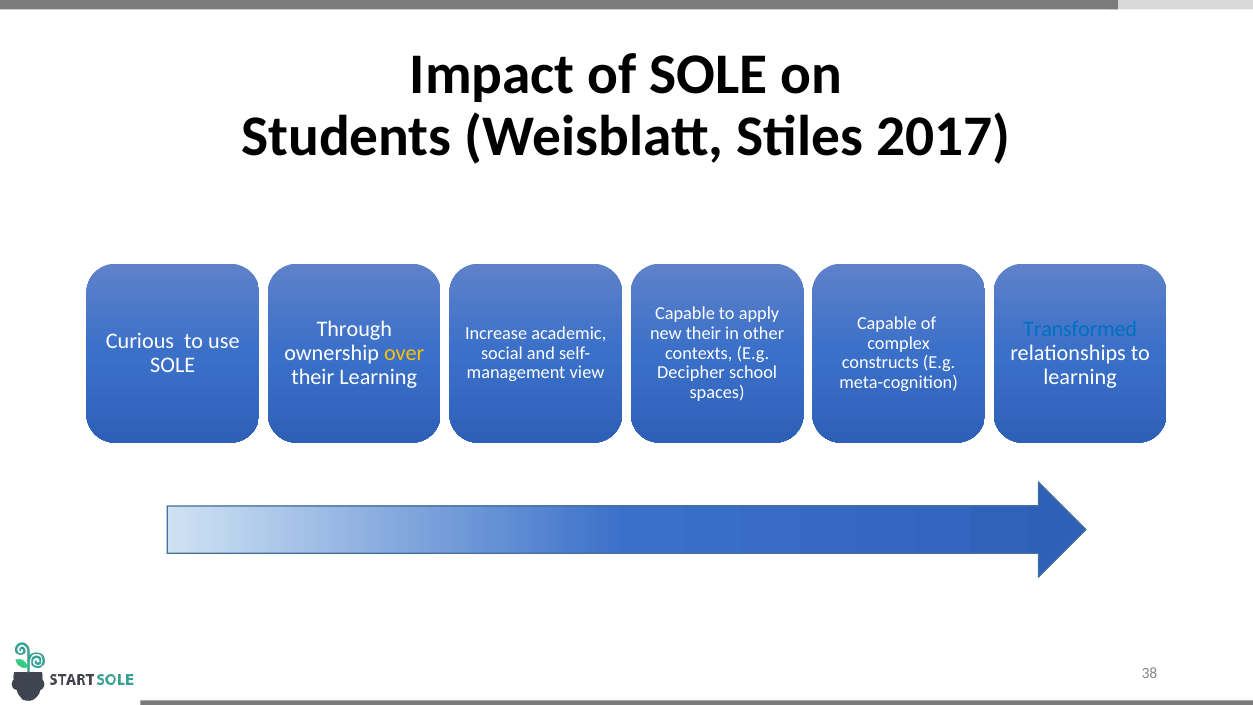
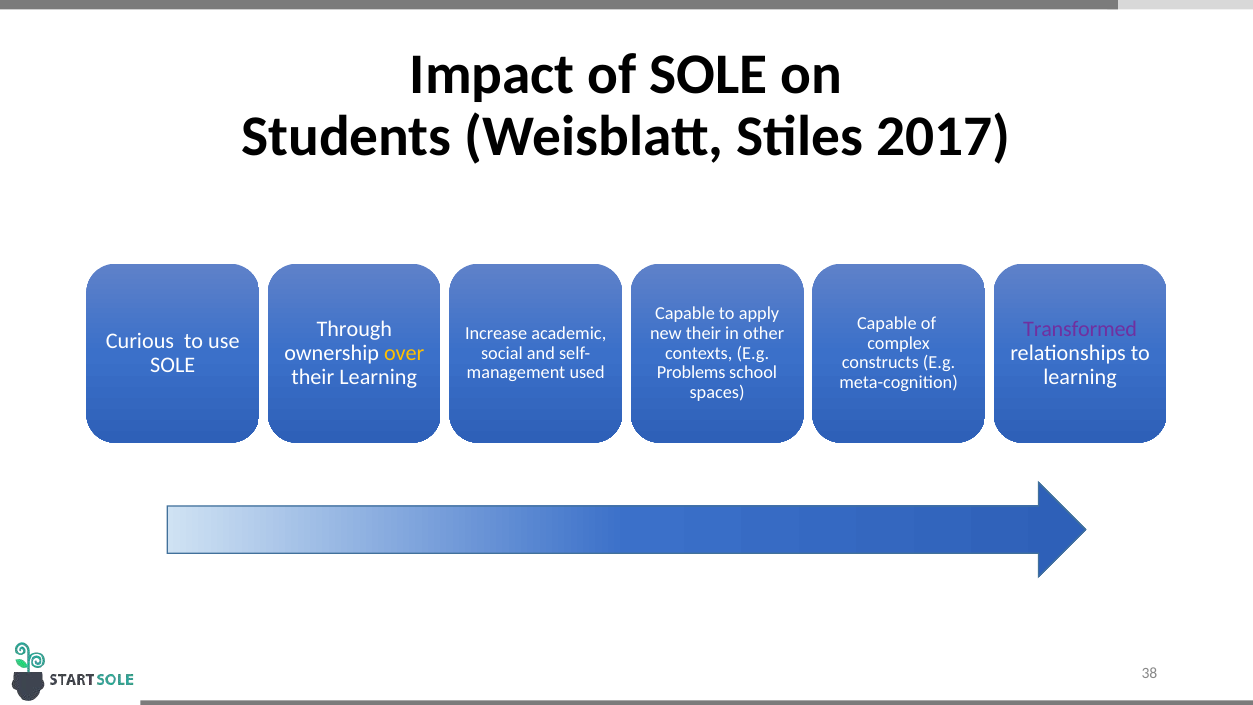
Transformed colour: blue -> purple
view: view -> used
Decipher: Decipher -> Problems
